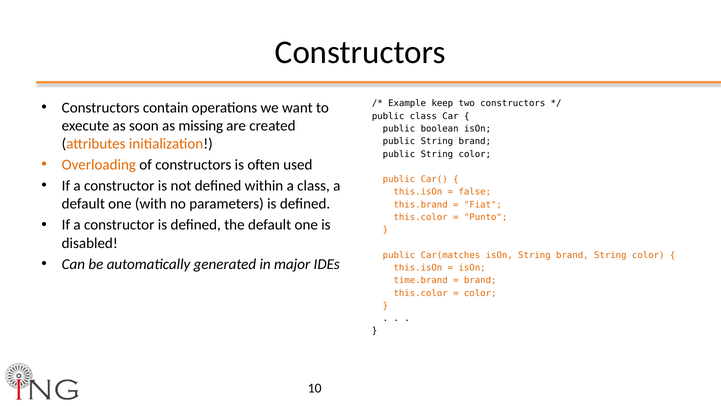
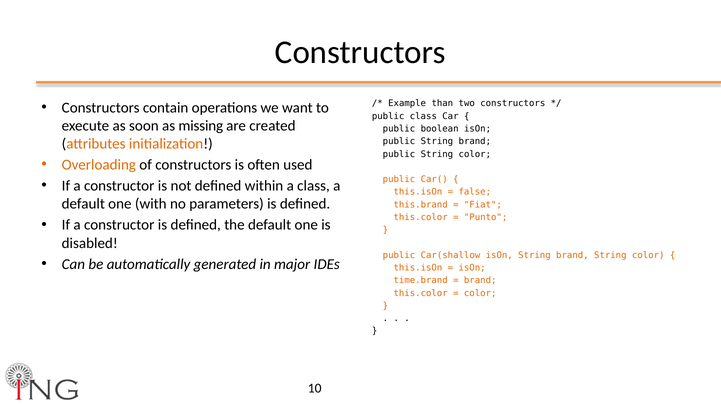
keep: keep -> than
Car(matches: Car(matches -> Car(shallow
